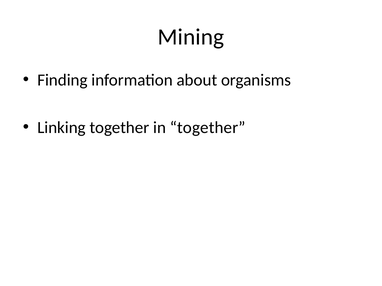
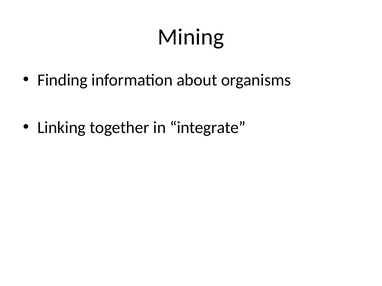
in together: together -> integrate
